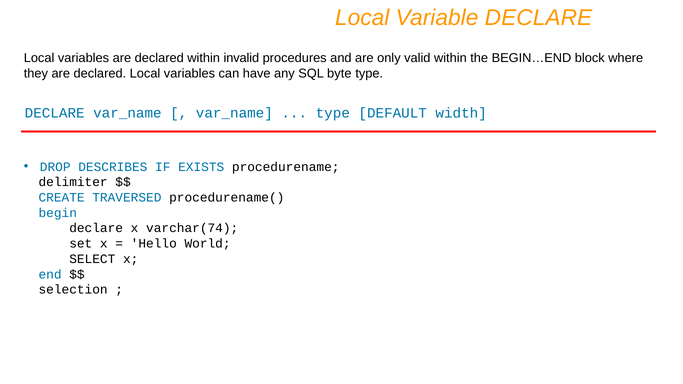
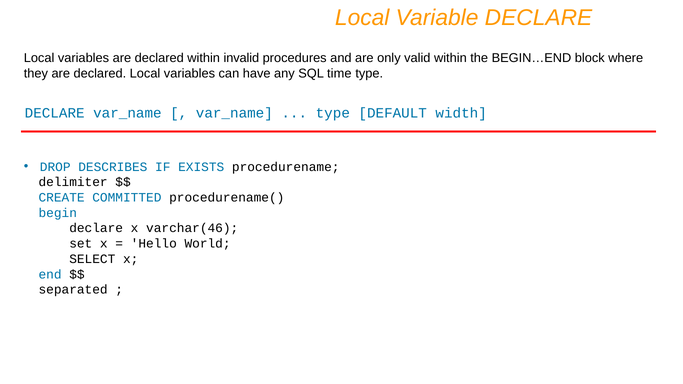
byte: byte -> time
TRAVERSED: TRAVERSED -> COMMITTED
varchar(74: varchar(74 -> varchar(46
selection: selection -> separated
